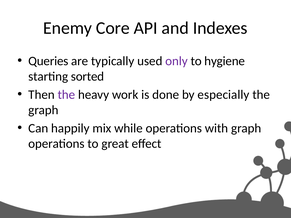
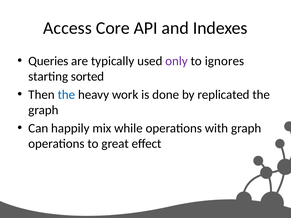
Enemy: Enemy -> Access
hygiene: hygiene -> ignores
the at (66, 95) colour: purple -> blue
especially: especially -> replicated
